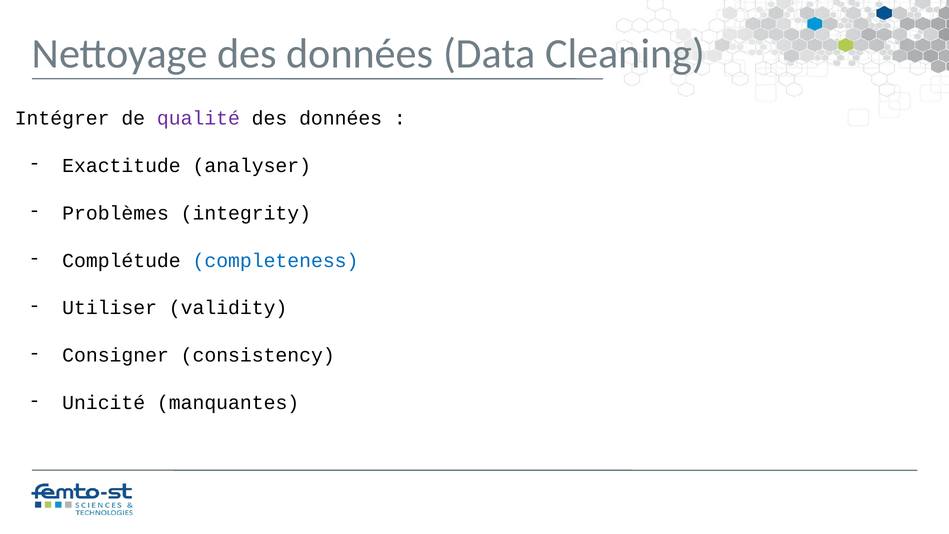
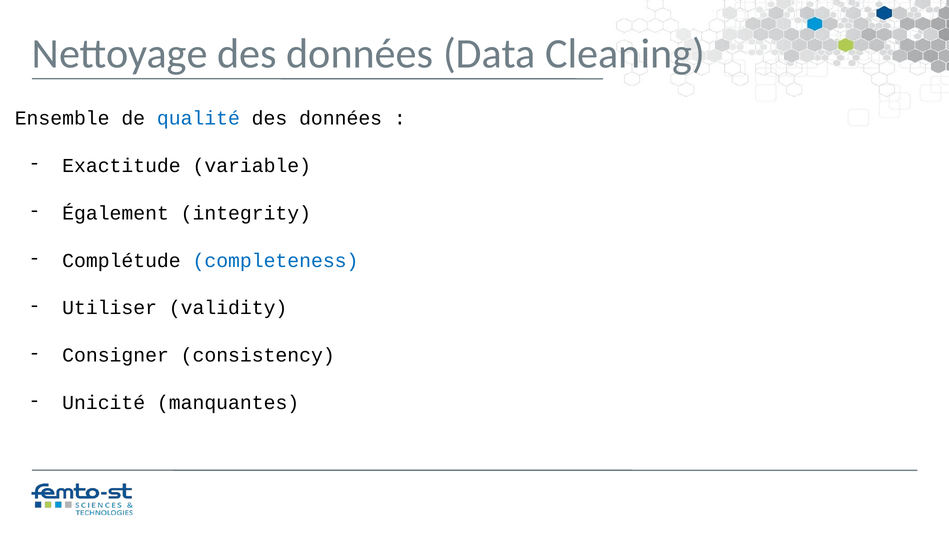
Intégrer: Intégrer -> Ensemble
qualité colour: purple -> blue
analyser: analyser -> variable
Problèmes: Problèmes -> Également
